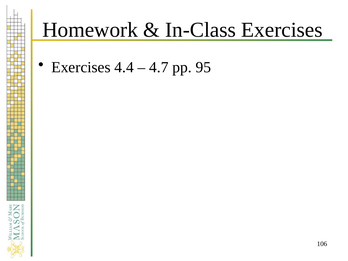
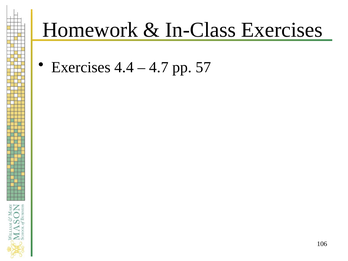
95: 95 -> 57
